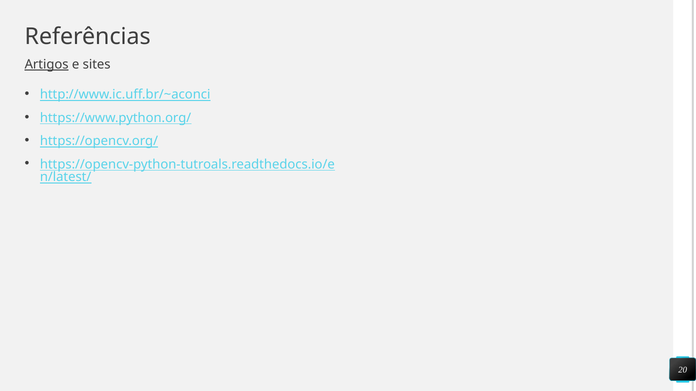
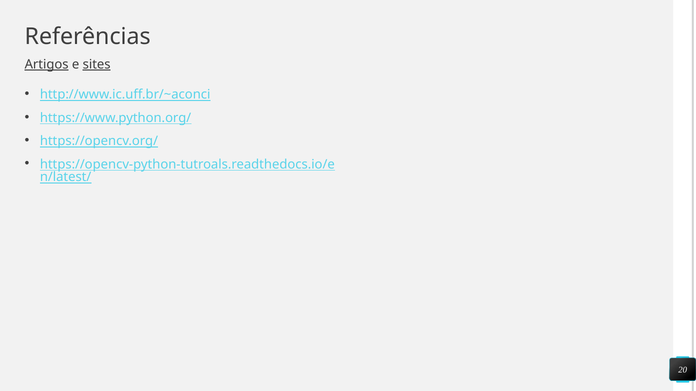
sites underline: none -> present
